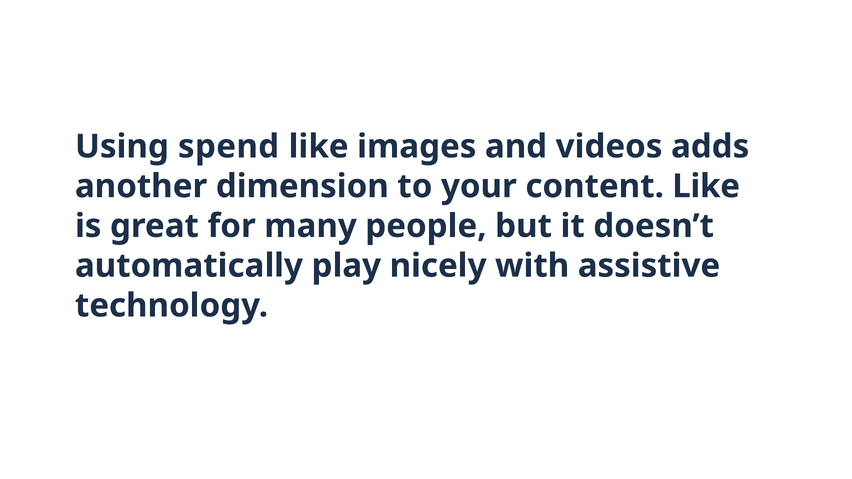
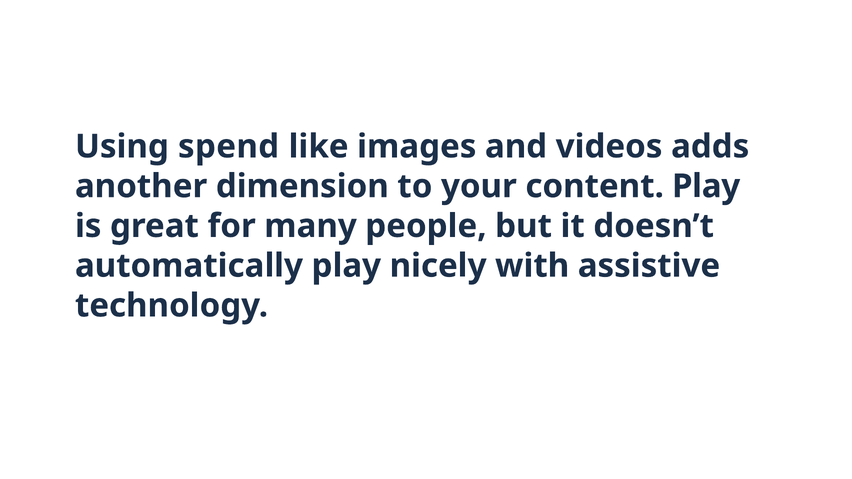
content Like: Like -> Play
